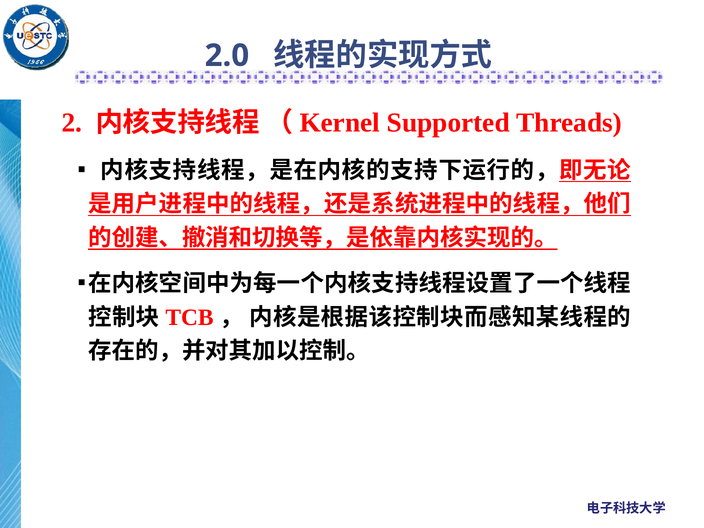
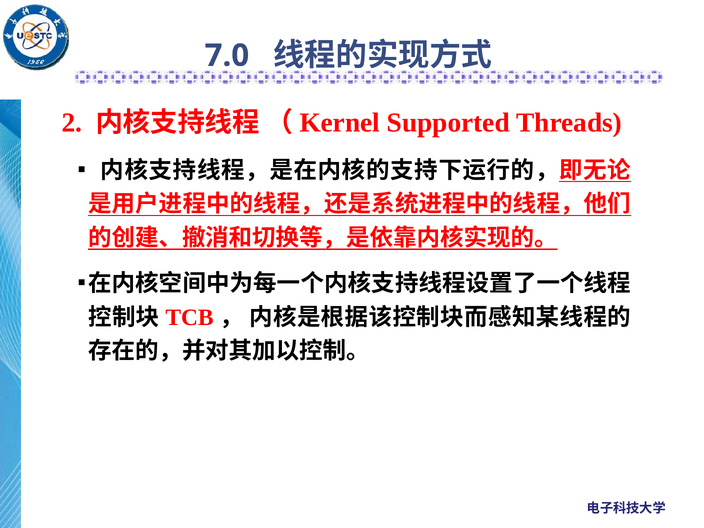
2.0: 2.0 -> 7.0
